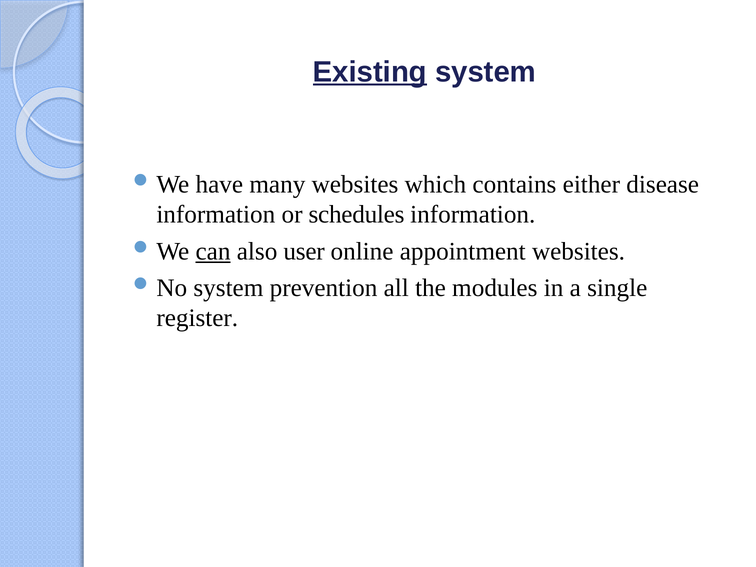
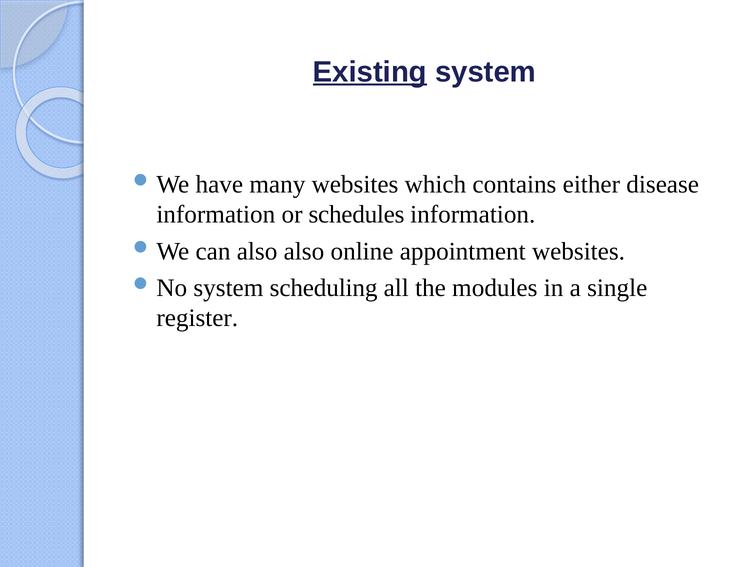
can underline: present -> none
also user: user -> also
prevention: prevention -> scheduling
